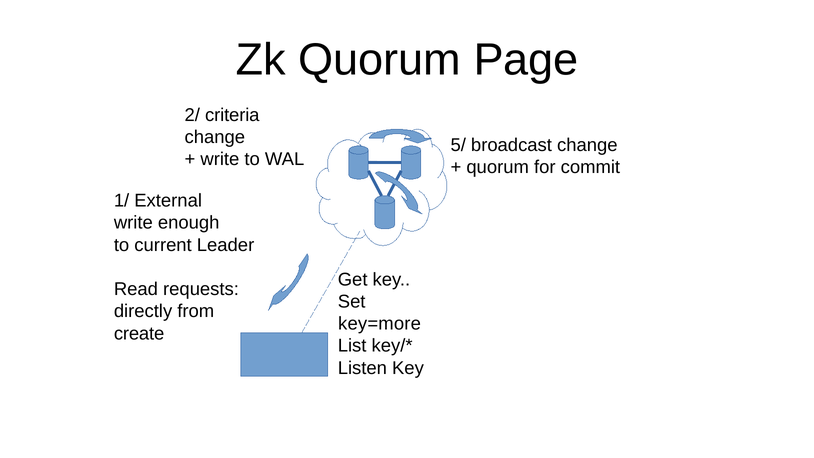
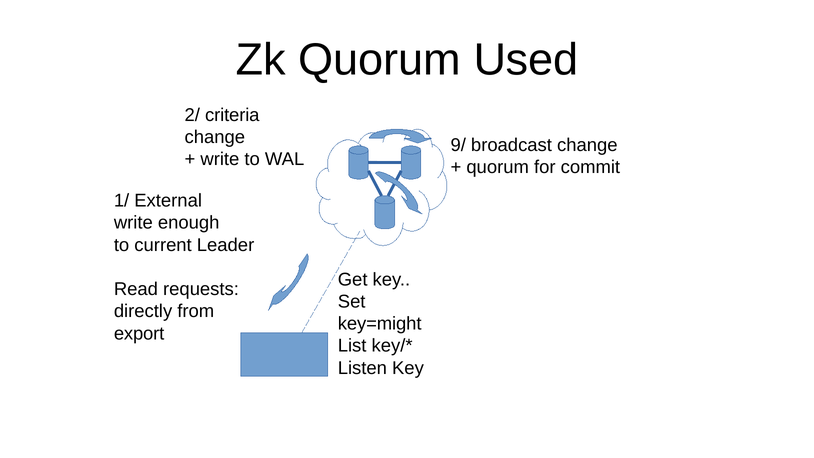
Page: Page -> Used
5/: 5/ -> 9/
key=more: key=more -> key=might
create: create -> export
